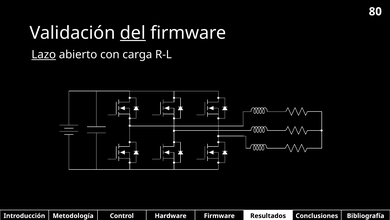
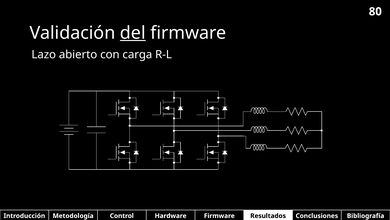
Lazo underline: present -> none
